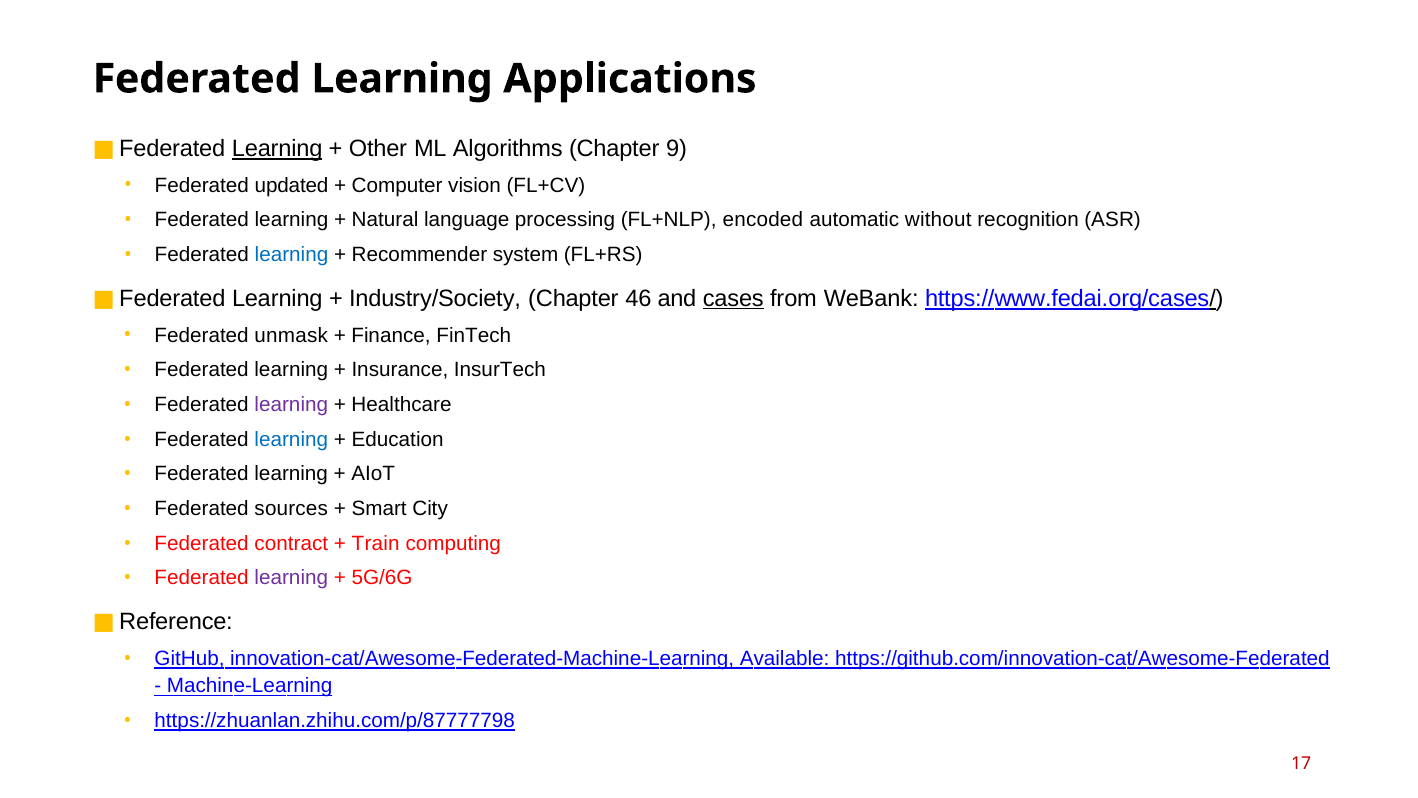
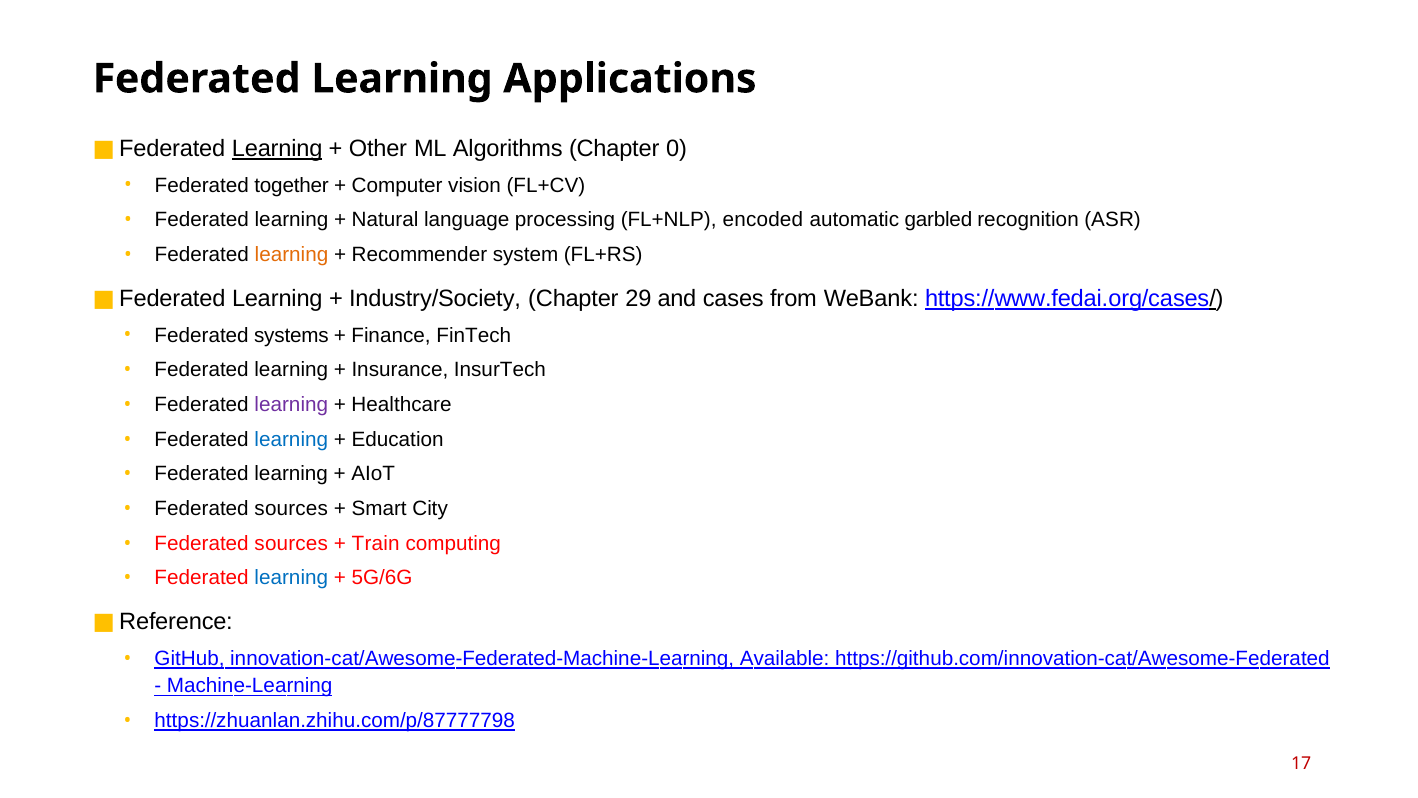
9: 9 -> 0
updated: updated -> together
without: without -> garbled
learning at (292, 255) colour: blue -> orange
46: 46 -> 29
cases underline: present -> none
unmask: unmask -> systems
contract at (291, 543): contract -> sources
learning at (291, 578) colour: purple -> blue
